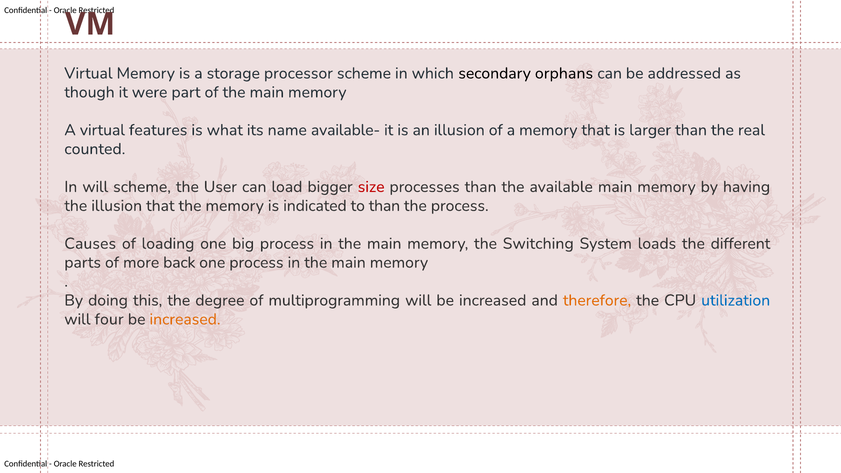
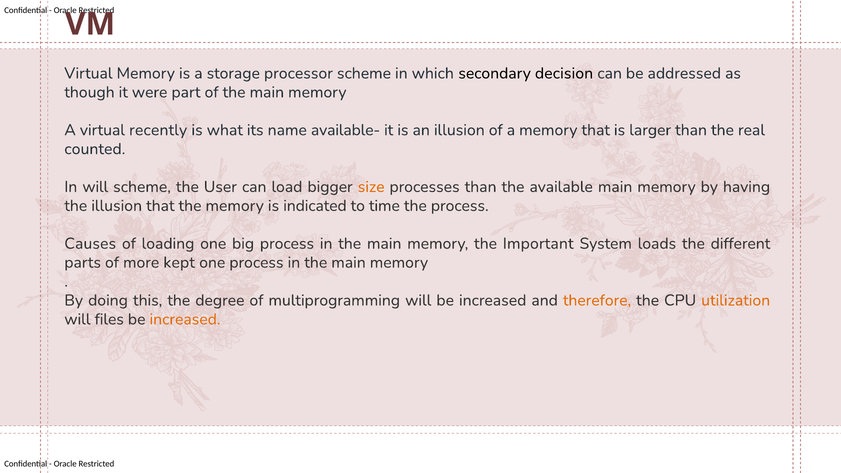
orphans: orphans -> decision
features: features -> recently
size colour: red -> orange
to than: than -> time
Switching: Switching -> Important
back: back -> kept
utilization colour: blue -> orange
four: four -> files
